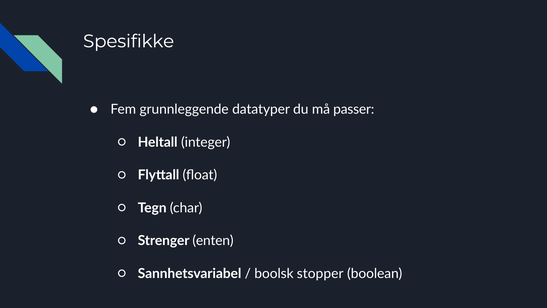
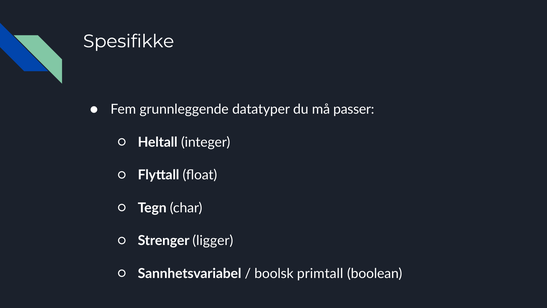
enten: enten -> ligger
stopper: stopper -> primtall
